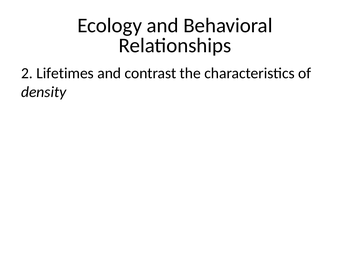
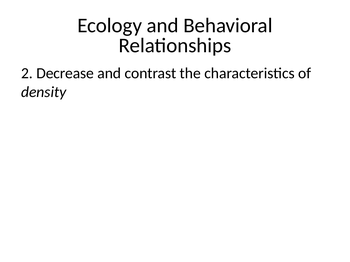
Lifetimes: Lifetimes -> Decrease
